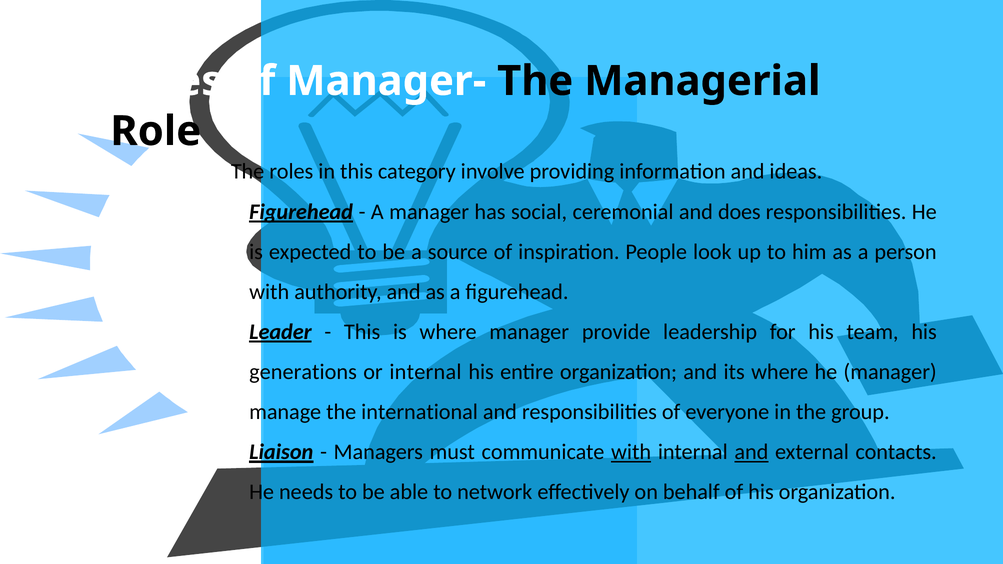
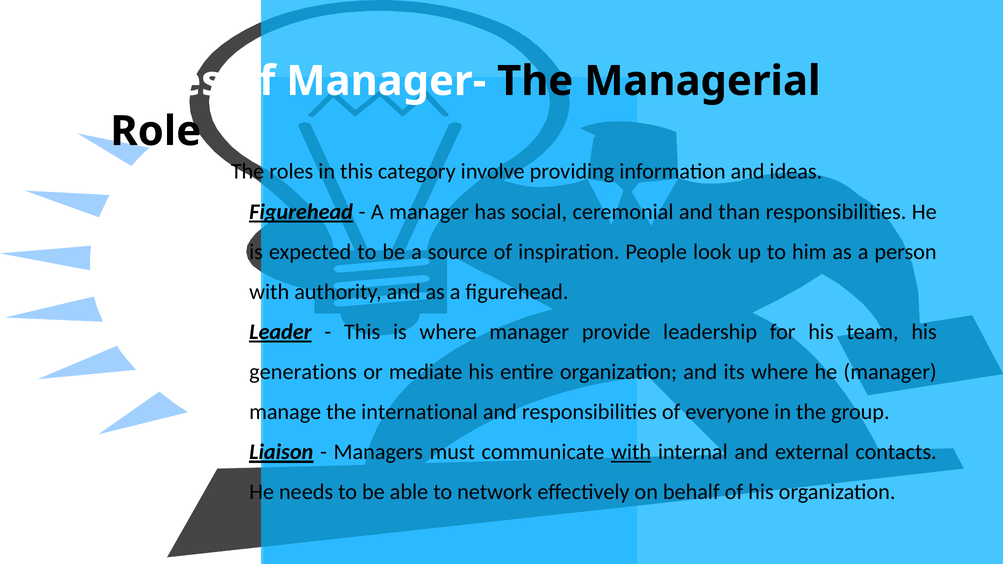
does: does -> than
or internal: internal -> mediate
and at (751, 452) underline: present -> none
